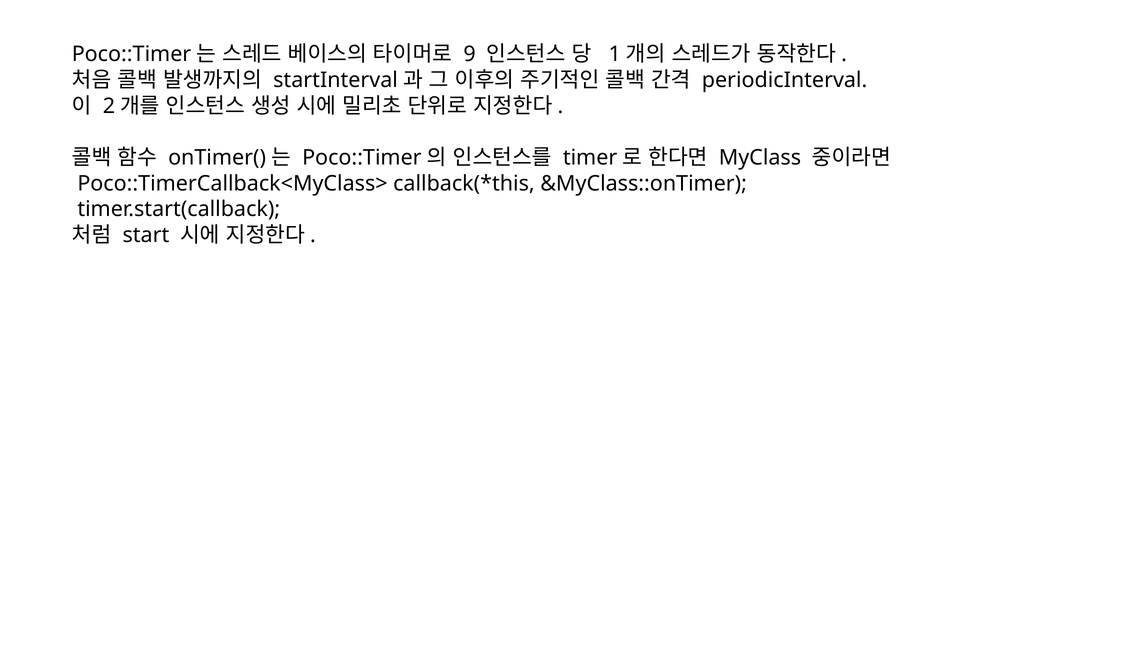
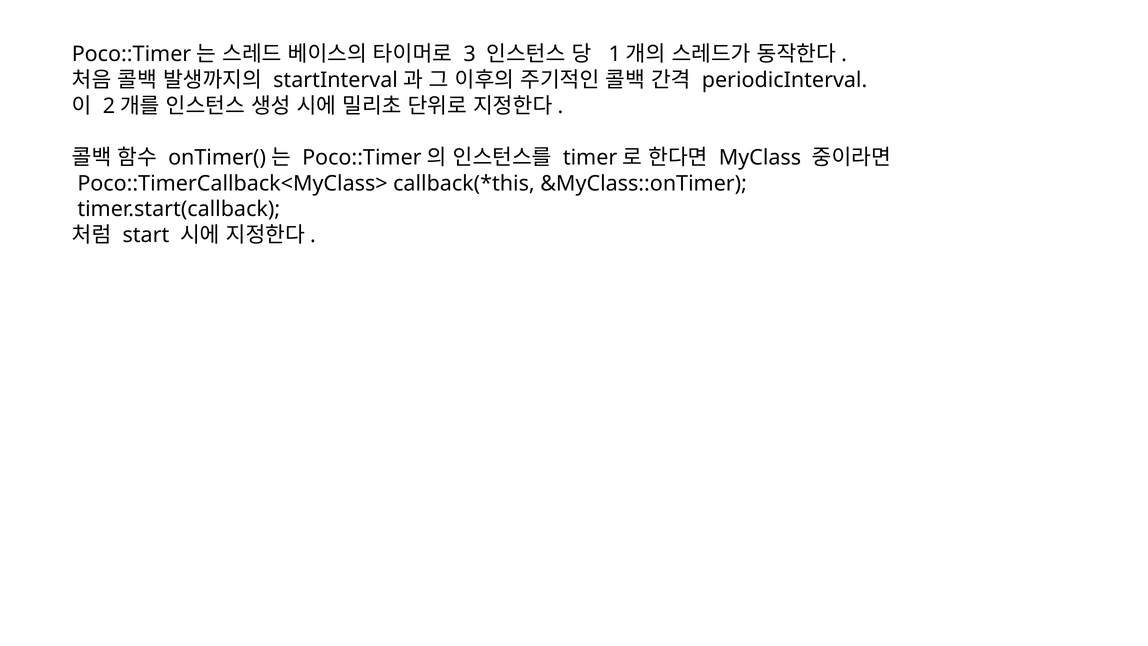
9: 9 -> 3
